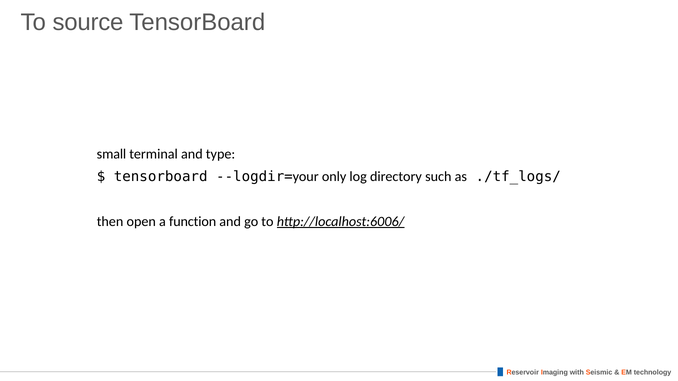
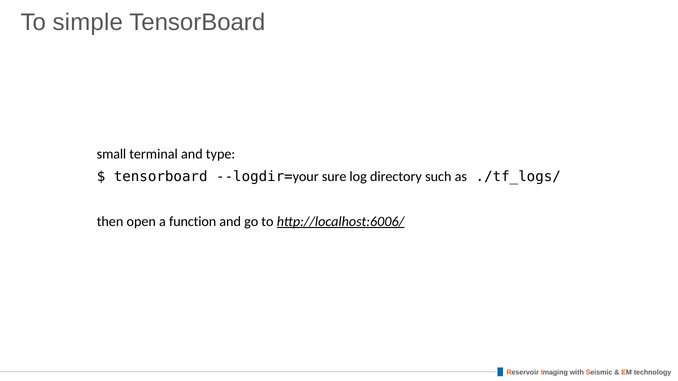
source: source -> simple
only: only -> sure
